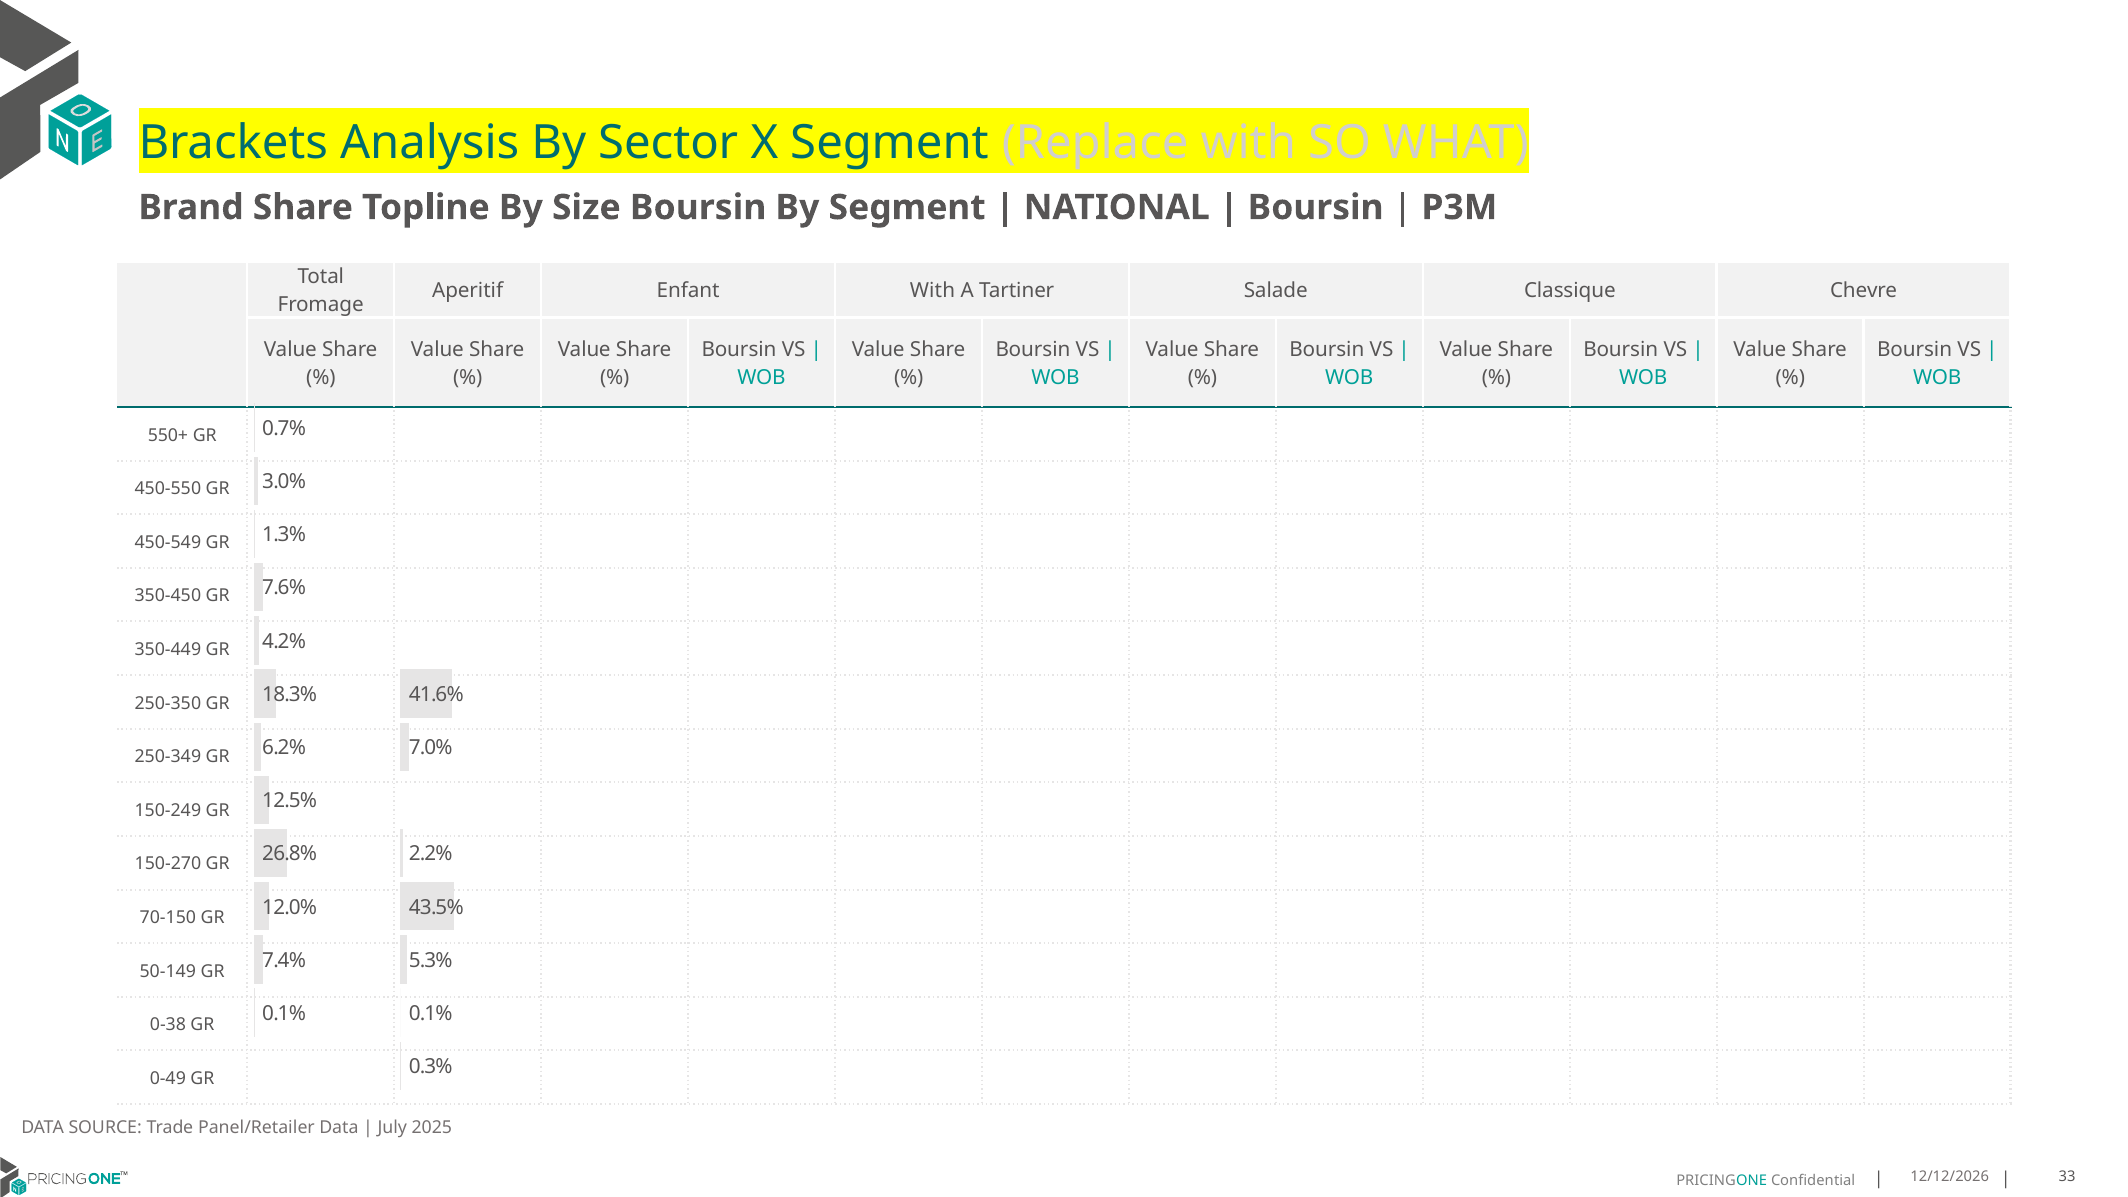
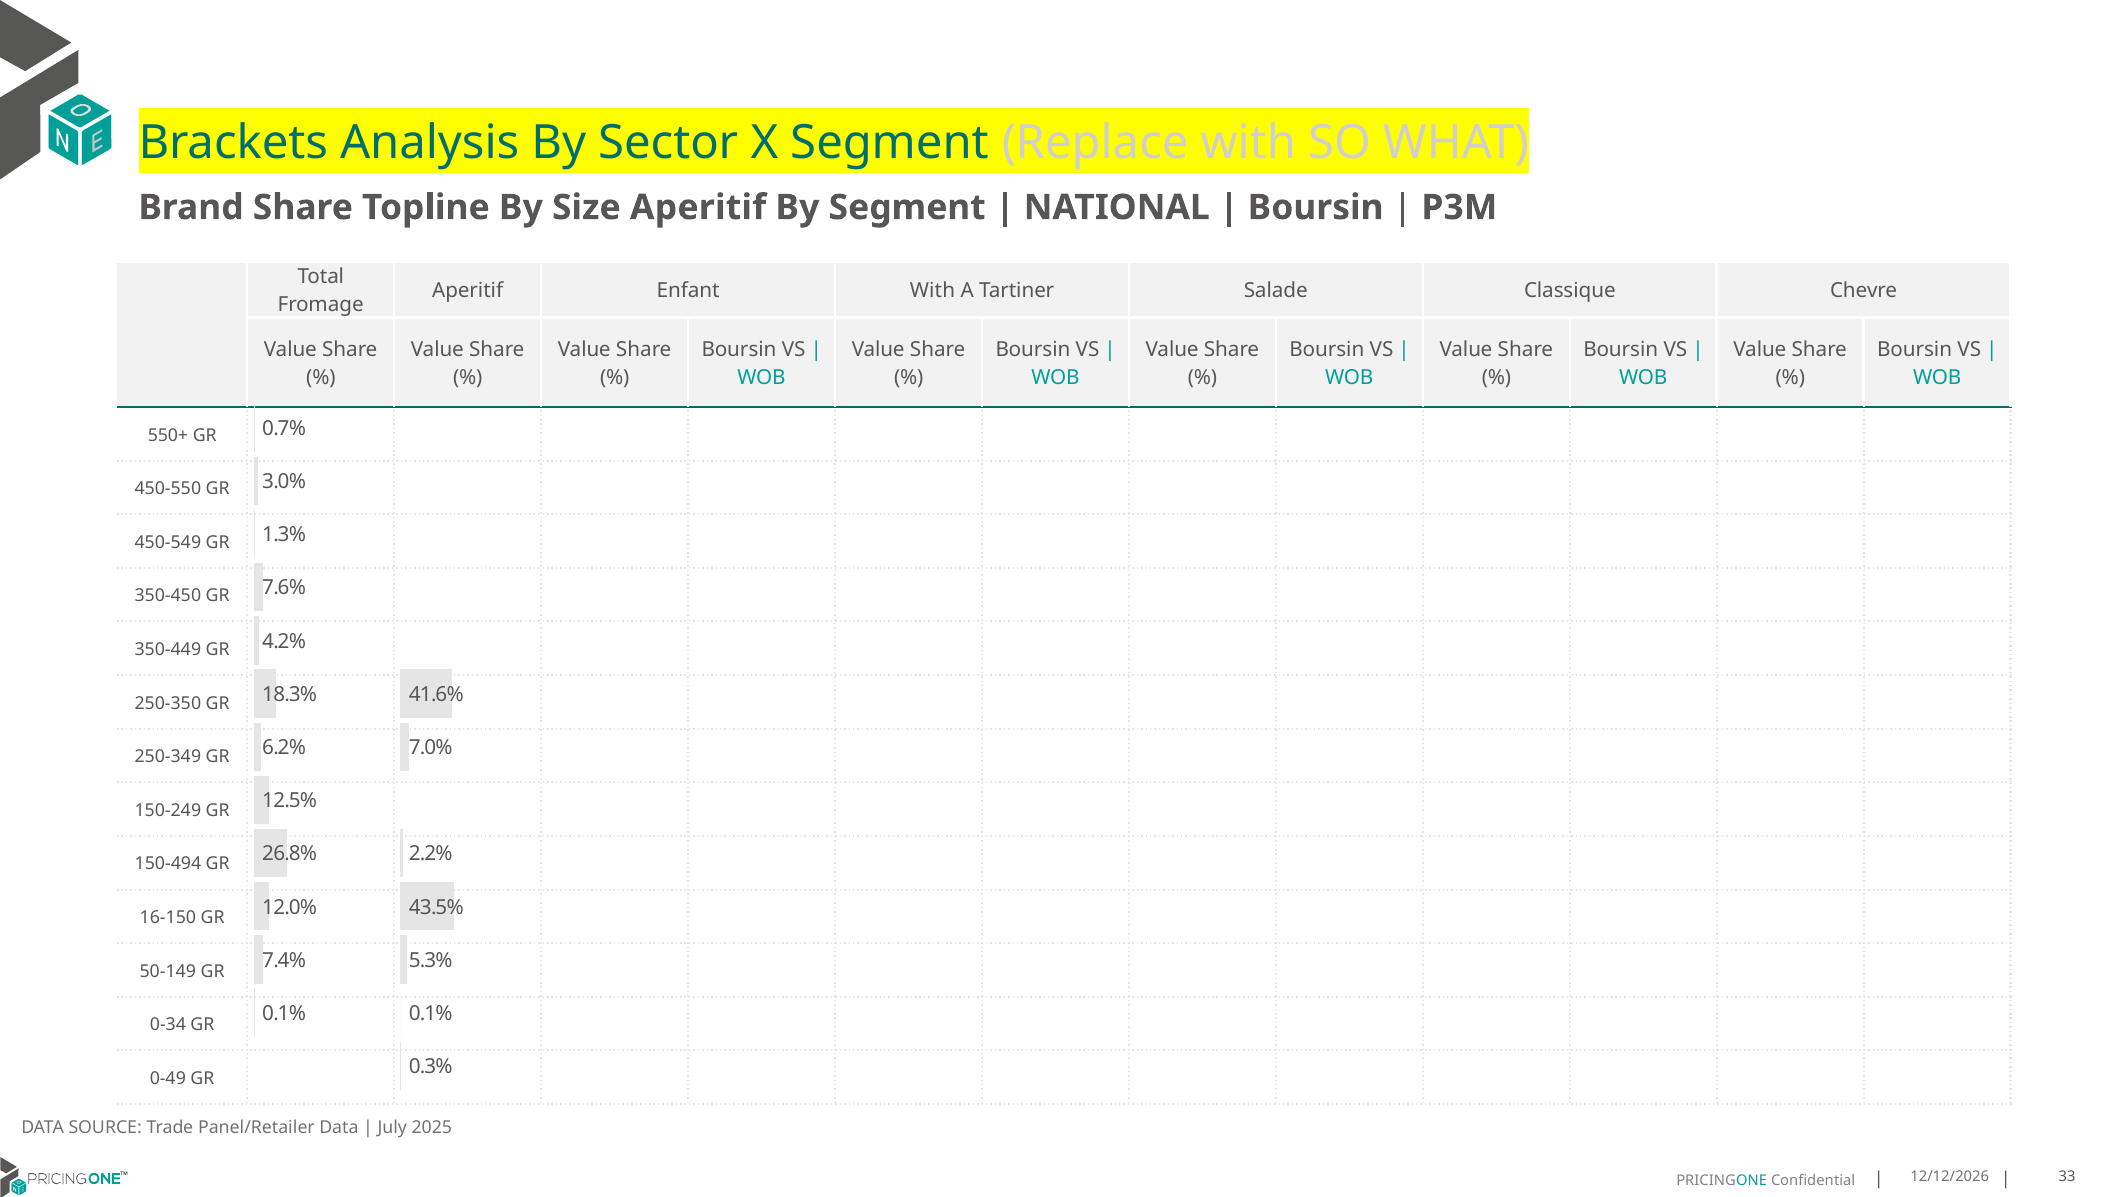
Size Boursin: Boursin -> Aperitif
150-270: 150-270 -> 150-494
70-150: 70-150 -> 16-150
0-38: 0-38 -> 0-34
